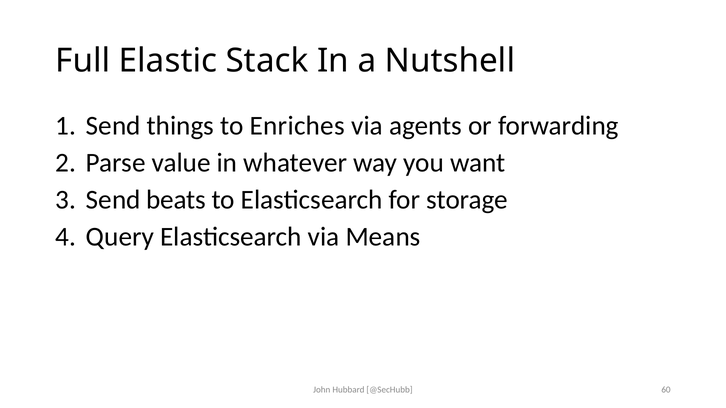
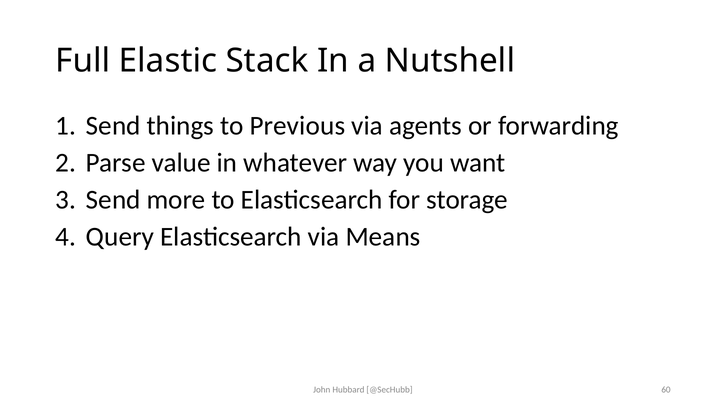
Enriches: Enriches -> Previous
beats: beats -> more
